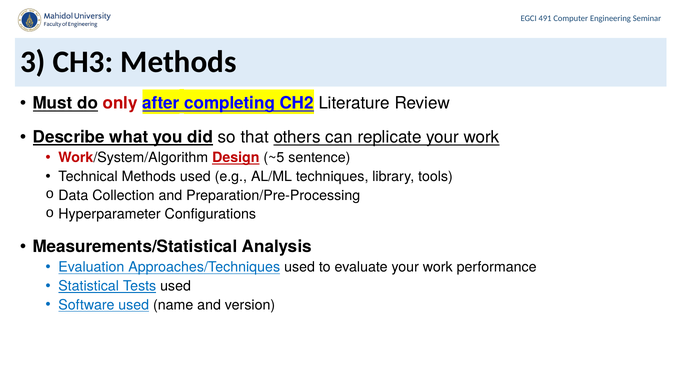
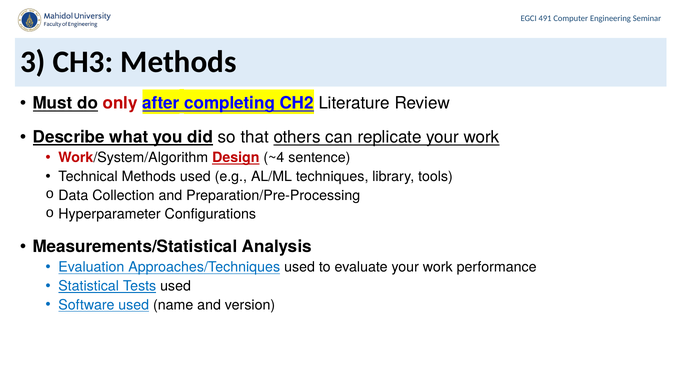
~5: ~5 -> ~4
